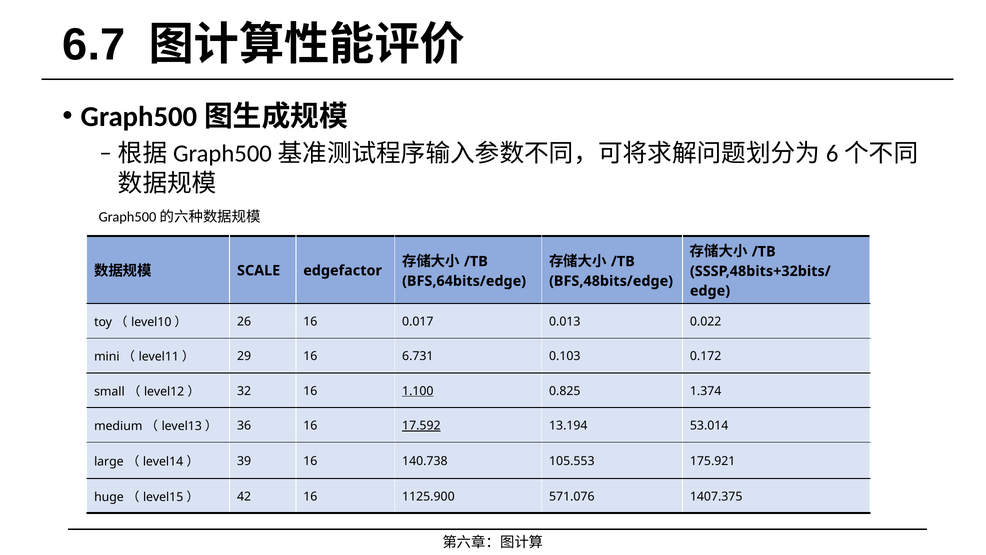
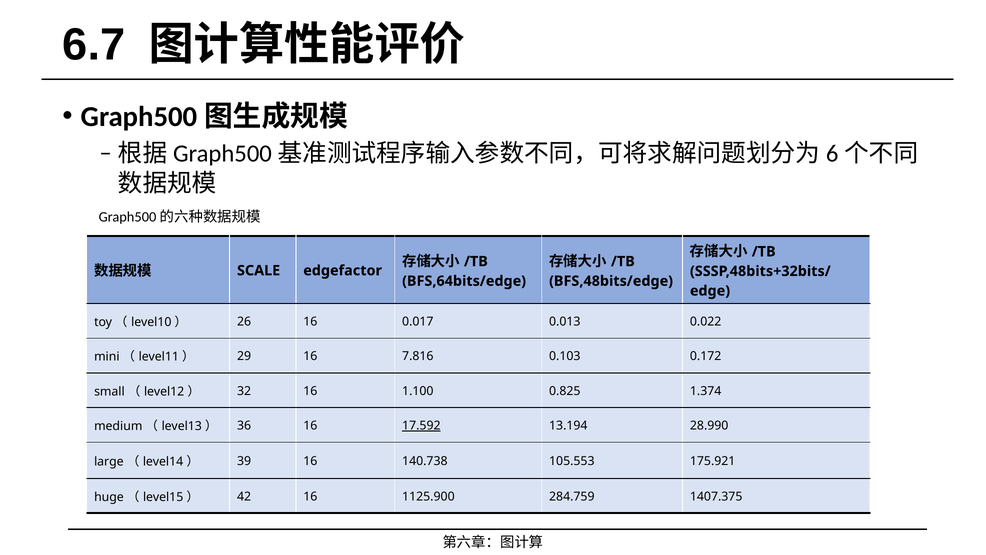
6.731: 6.731 -> 7.816
1.100 underline: present -> none
53.014: 53.014 -> 28.990
571.076: 571.076 -> 284.759
